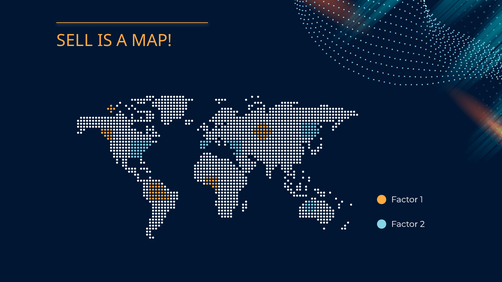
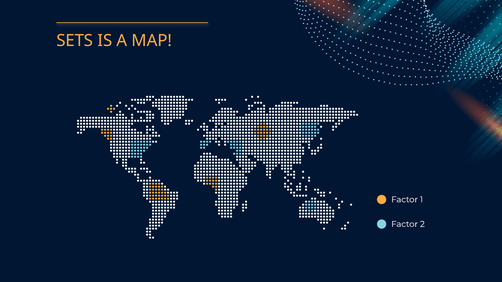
SELL: SELL -> SETS
